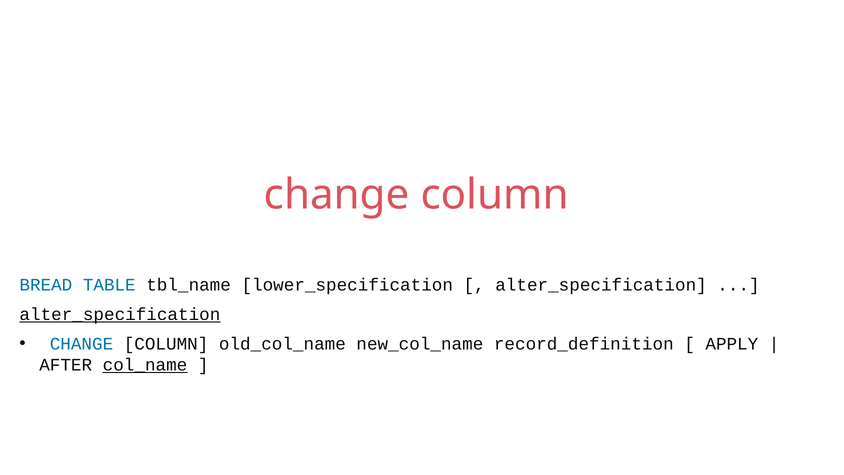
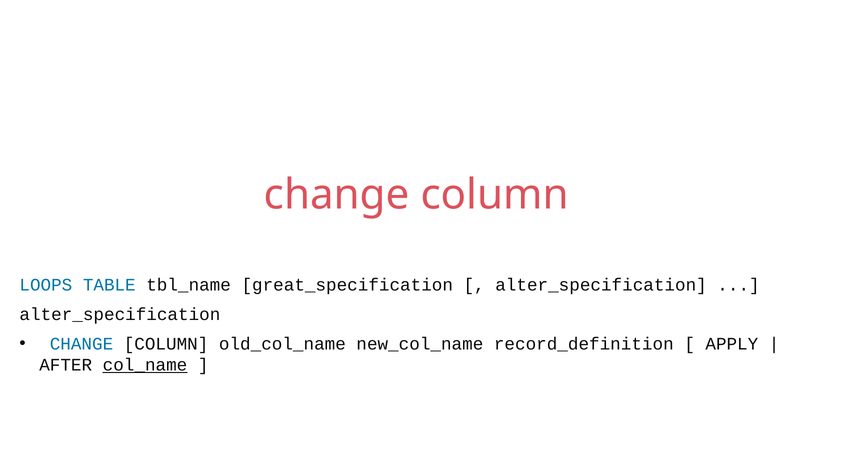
BREAD: BREAD -> LOOPS
lower_specification: lower_specification -> great_specification
alter_specification at (120, 314) underline: present -> none
